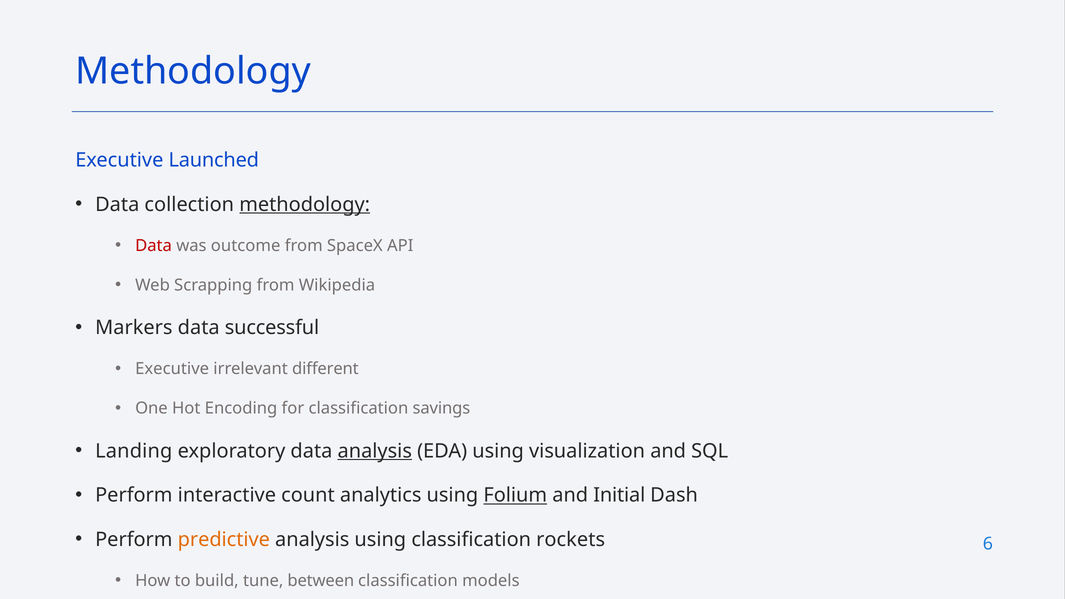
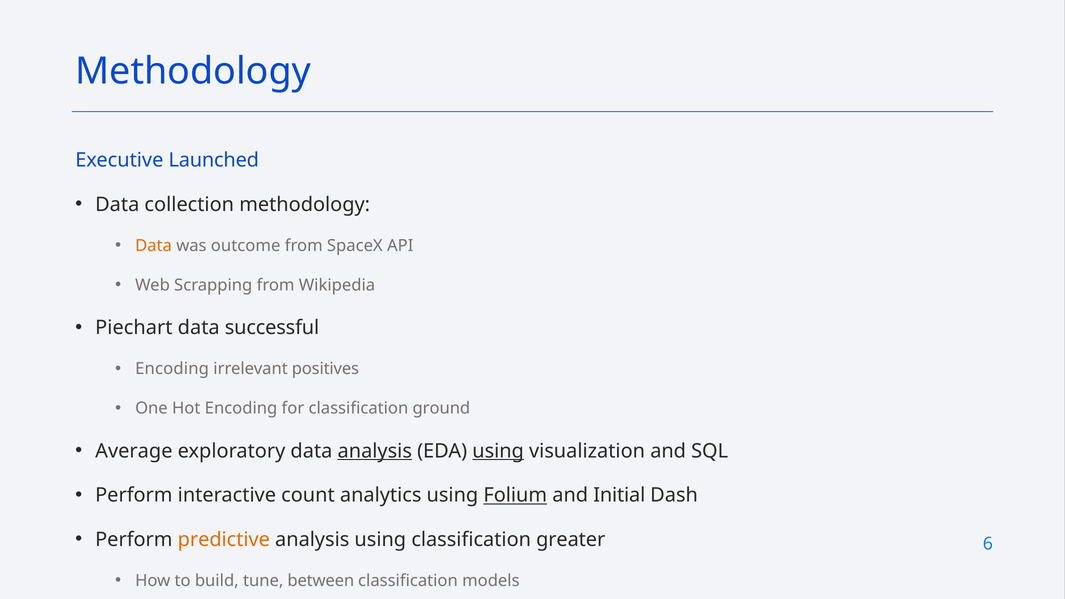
methodology at (305, 205) underline: present -> none
Data at (154, 246) colour: red -> orange
Markers: Markers -> Piechart
Executive at (172, 369): Executive -> Encoding
different: different -> positives
savings: savings -> ground
Landing: Landing -> Average
using at (498, 451) underline: none -> present
rockets: rockets -> greater
